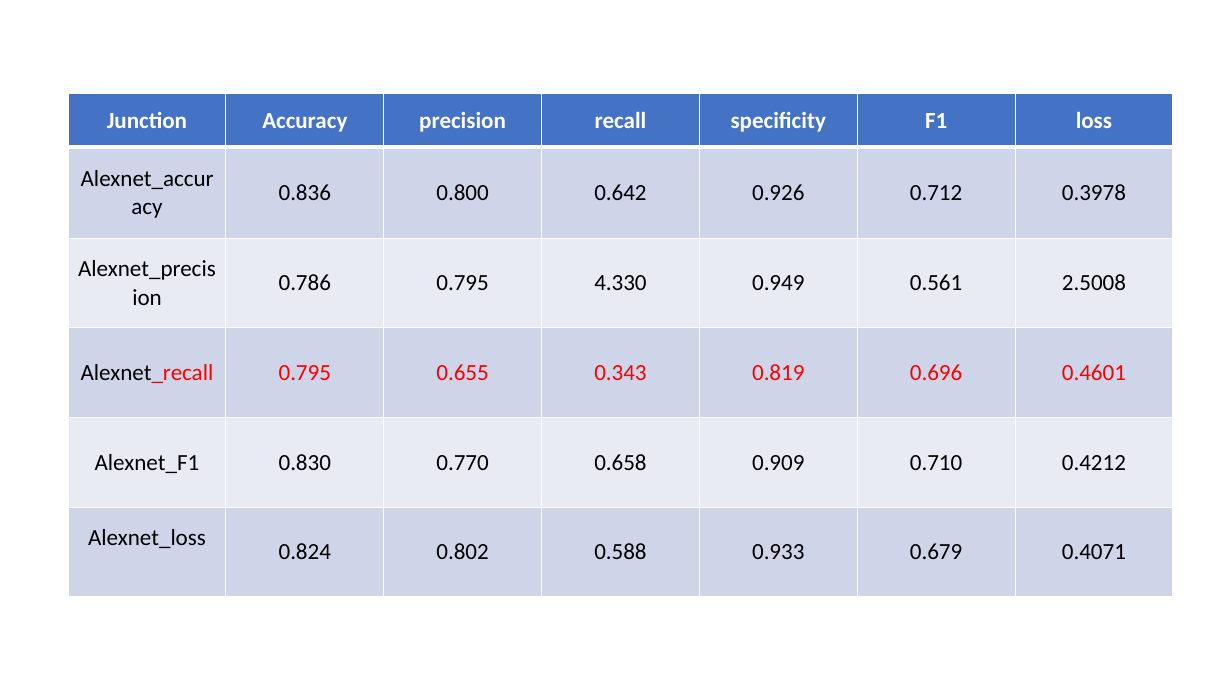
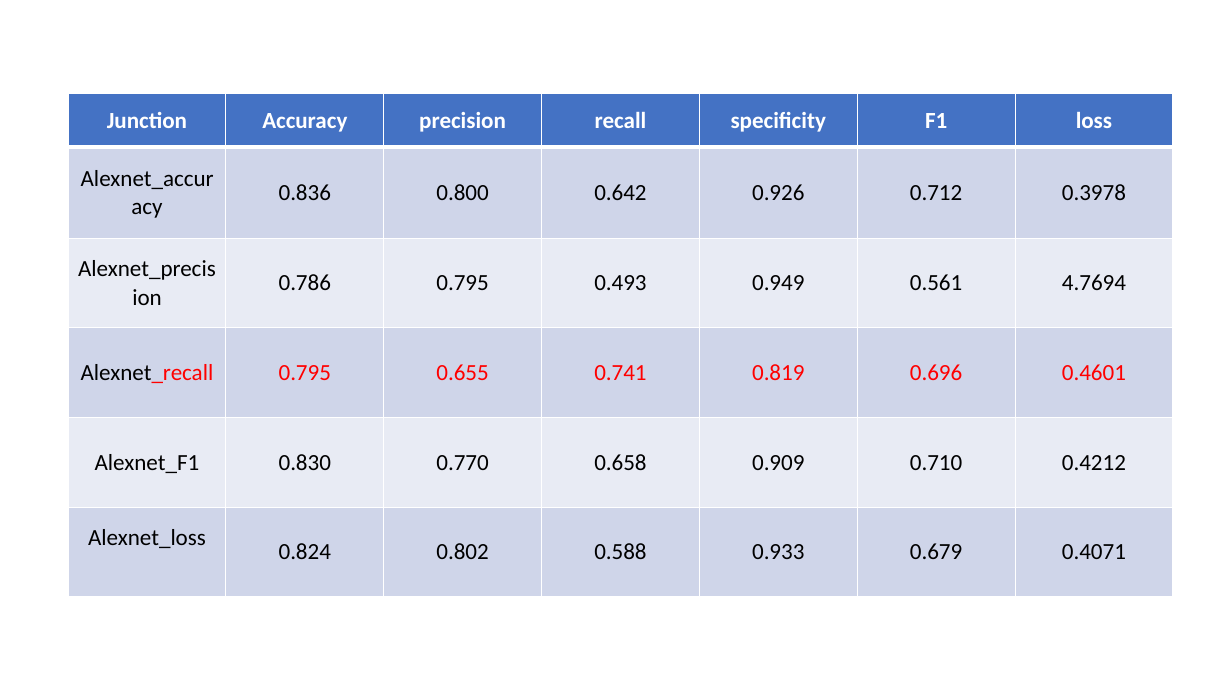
4.330: 4.330 -> 0.493
2.5008: 2.5008 -> 4.7694
0.343: 0.343 -> 0.741
